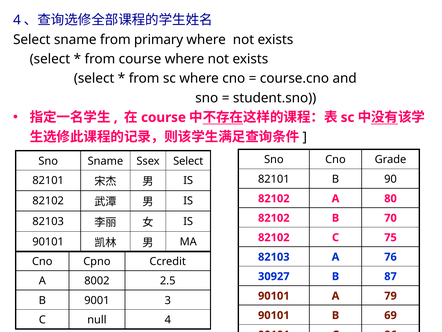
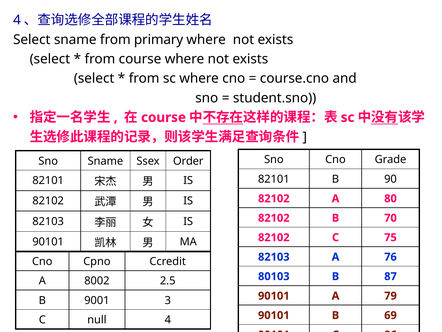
Ssex Select: Select -> Order
30927: 30927 -> 80103
